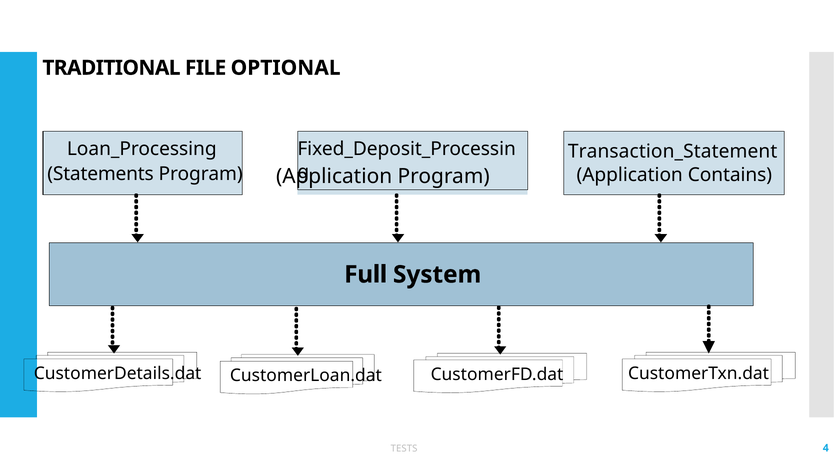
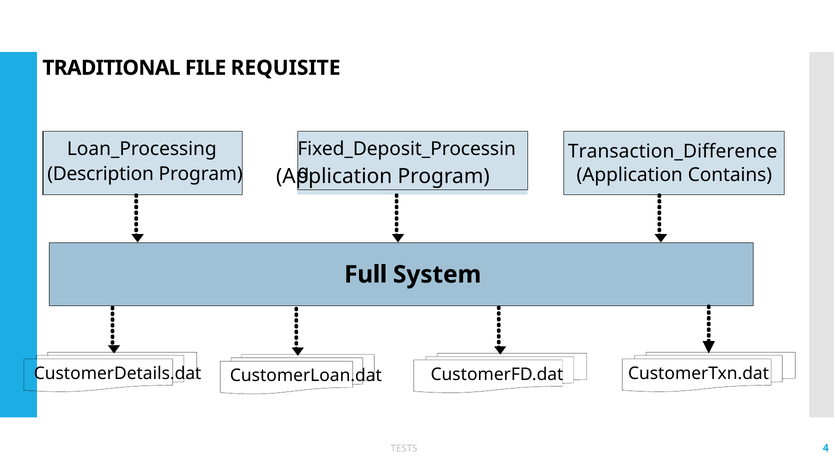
OPTIONAL: OPTIONAL -> REQUISITE
Transaction_Statement: Transaction_Statement -> Transaction_Difference
Statements: Statements -> Description
